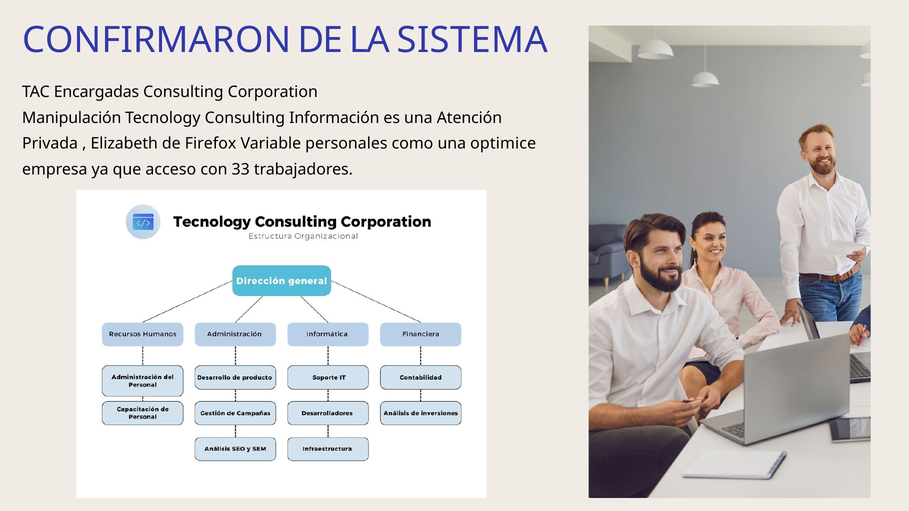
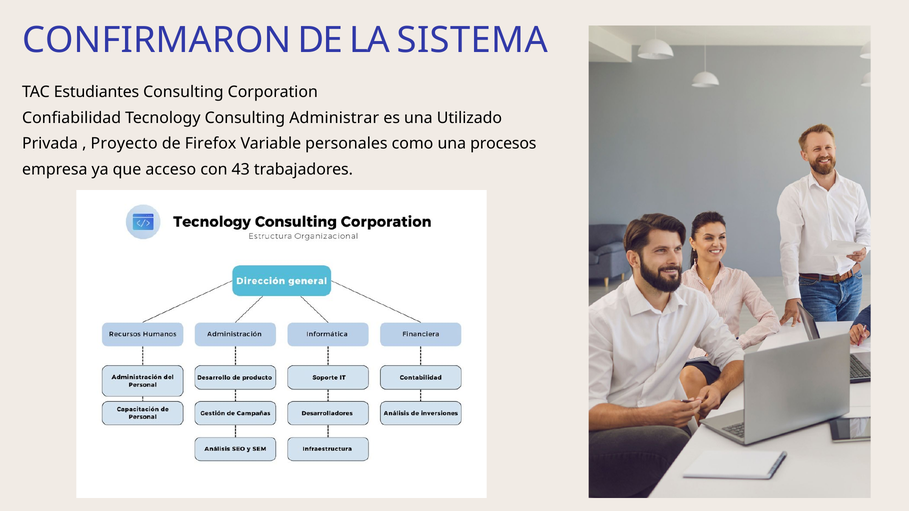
Encargadas: Encargadas -> Estudiantes
Manipulación: Manipulación -> Confiabilidad
Información: Información -> Administrar
Atención: Atención -> Utilizado
Elizabeth: Elizabeth -> Proyecto
optimice: optimice -> procesos
33: 33 -> 43
